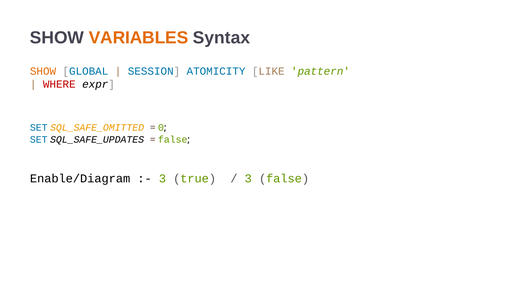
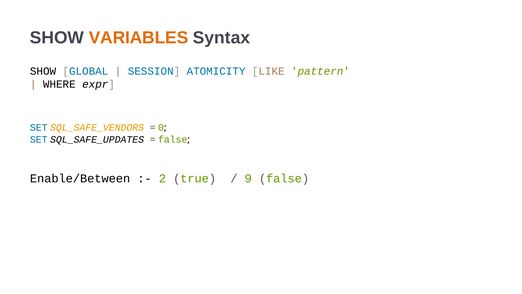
SHOW at (43, 71) colour: orange -> black
WHERE colour: red -> black
SQL_SAFE_OMITTED: SQL_SAFE_OMITTED -> SQL_SAFE_VENDORS
Enable/Diagram: Enable/Diagram -> Enable/Between
3 at (162, 178): 3 -> 2
3 at (248, 178): 3 -> 9
